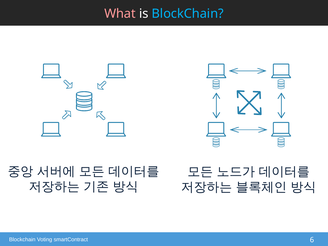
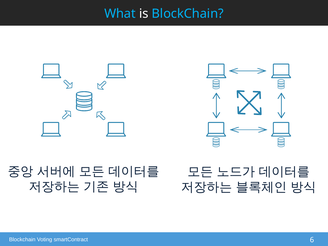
What colour: pink -> light blue
